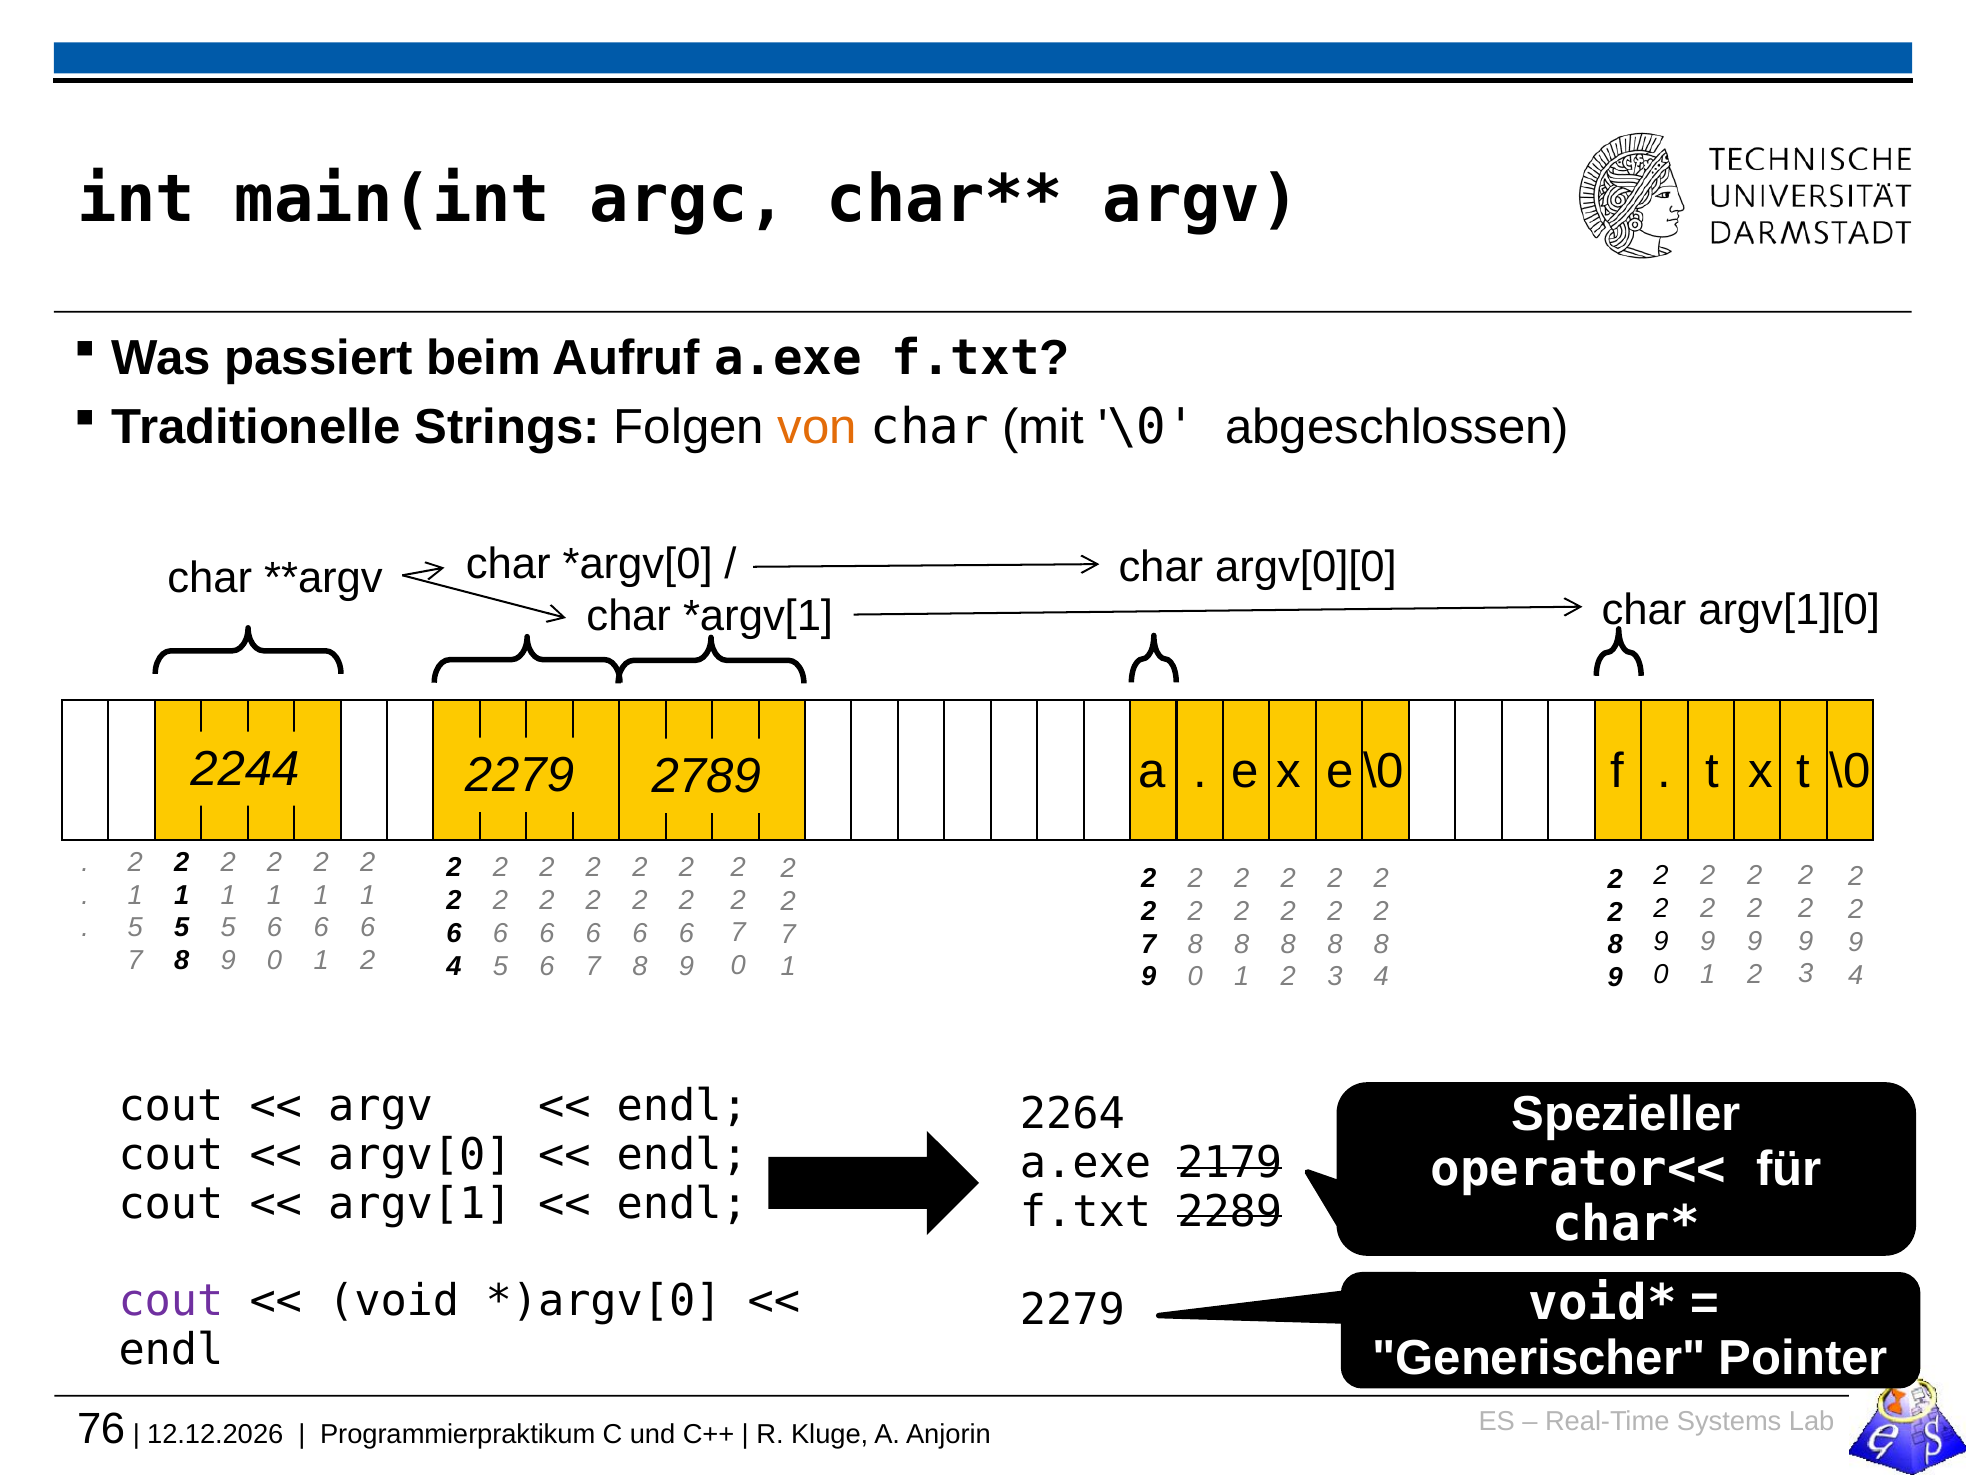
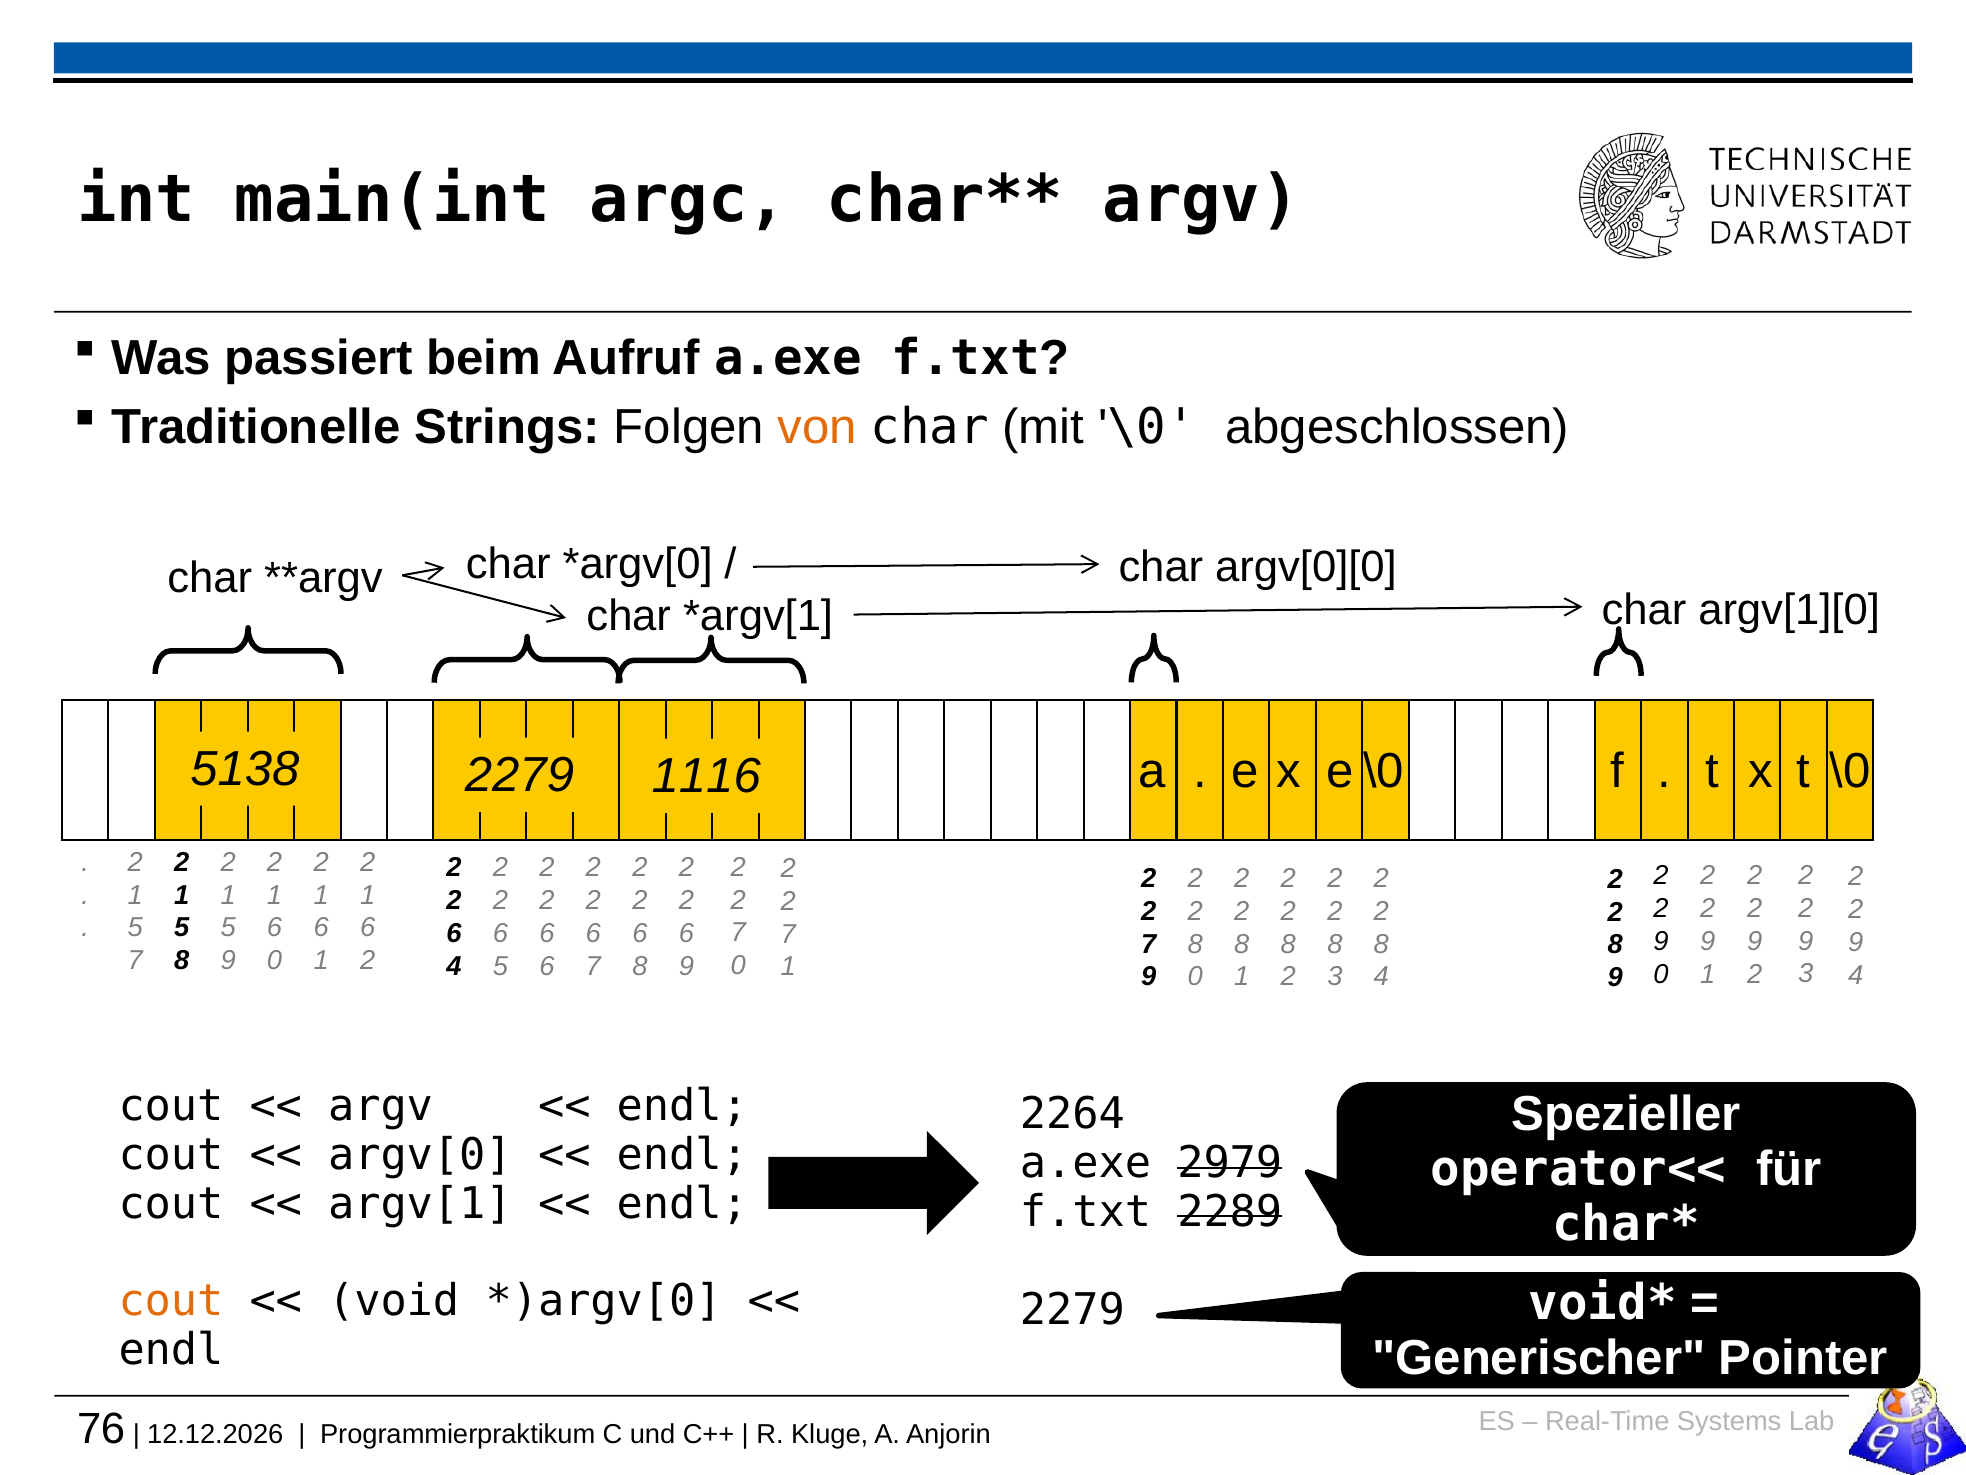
2244: 2244 -> 5138
2789: 2789 -> 1116
2179: 2179 -> 2979
cout at (171, 1301) colour: purple -> orange
